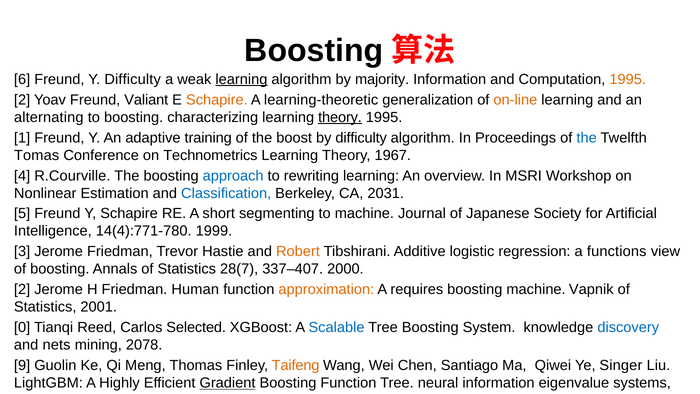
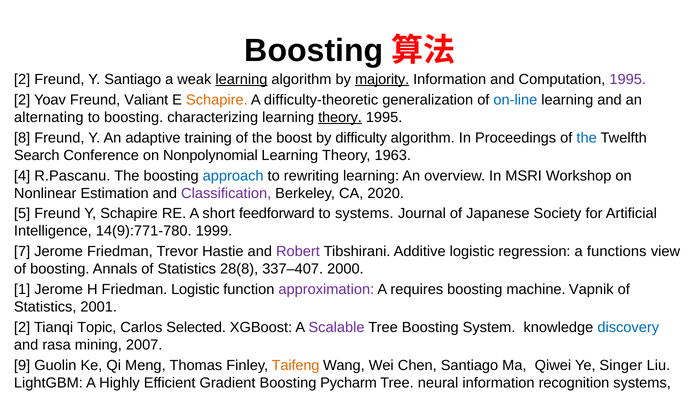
6 at (22, 79): 6 -> 2
Y Difficulty: Difficulty -> Santiago
majority underline: none -> present
1995 at (628, 79) colour: orange -> purple
learning-theoretic: learning-theoretic -> difficulty-theoretic
on-line colour: orange -> blue
1: 1 -> 8
Tomas: Tomas -> Search
Technometrics: Technometrics -> Nonpolynomial
1967: 1967 -> 1963
R.Courville: R.Courville -> R.Pascanu
Classification colour: blue -> purple
2031: 2031 -> 2020
segmenting: segmenting -> feedforward
to machine: machine -> systems
14(4):771-780: 14(4):771-780 -> 14(9):771-780
3: 3 -> 7
Robert colour: orange -> purple
28(7: 28(7 -> 28(8
2 at (22, 289): 2 -> 1
Friedman Human: Human -> Logistic
approximation colour: orange -> purple
0 at (22, 327): 0 -> 2
Reed: Reed -> Topic
Scalable colour: blue -> purple
nets: nets -> rasa
2078: 2078 -> 2007
Gradient underline: present -> none
Boosting Function: Function -> Pycharm
eigenvalue: eigenvalue -> recognition
